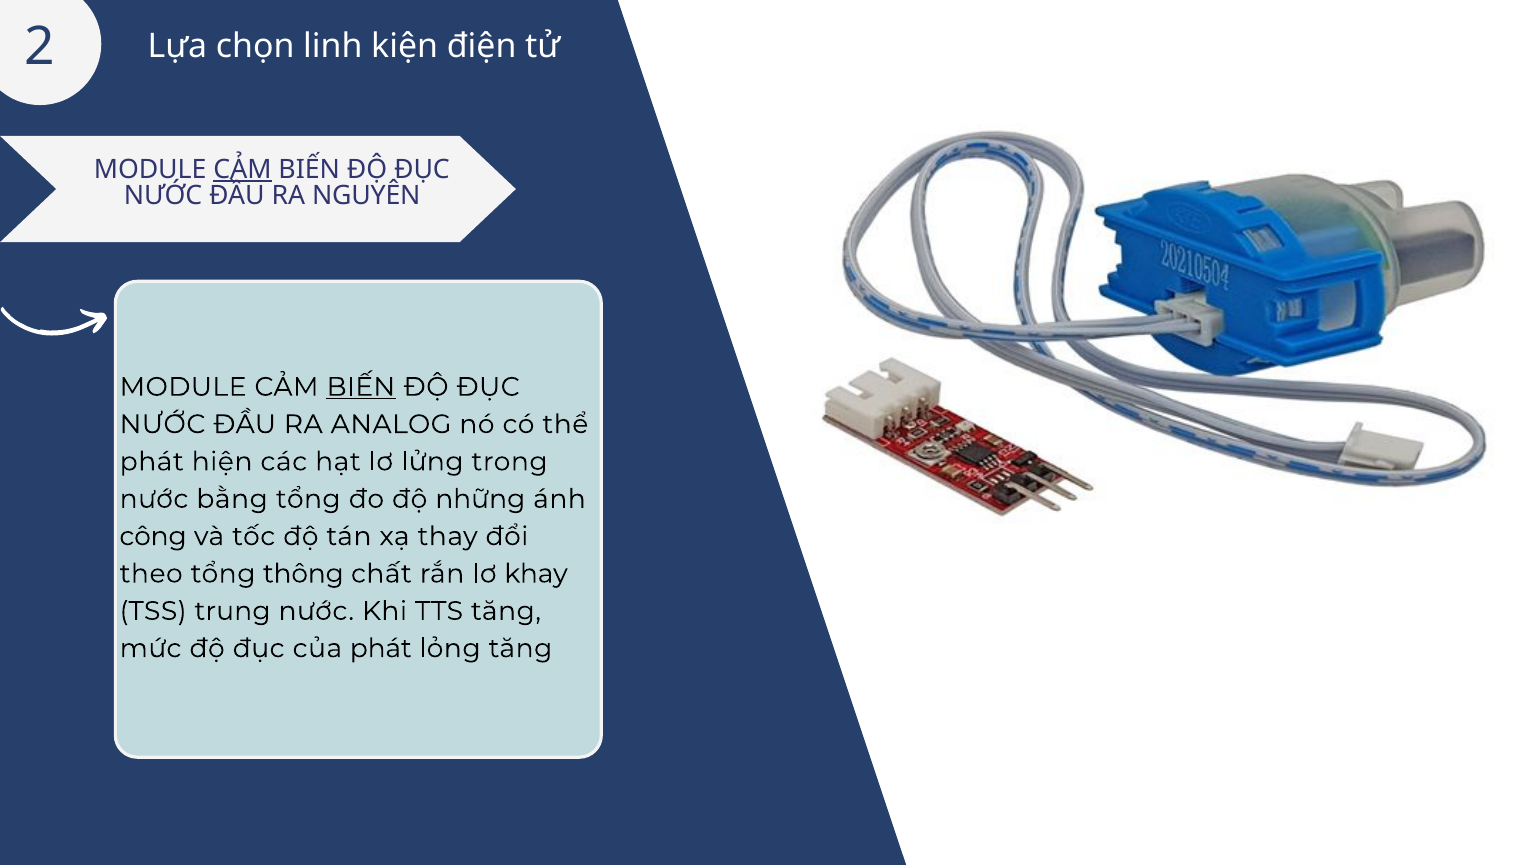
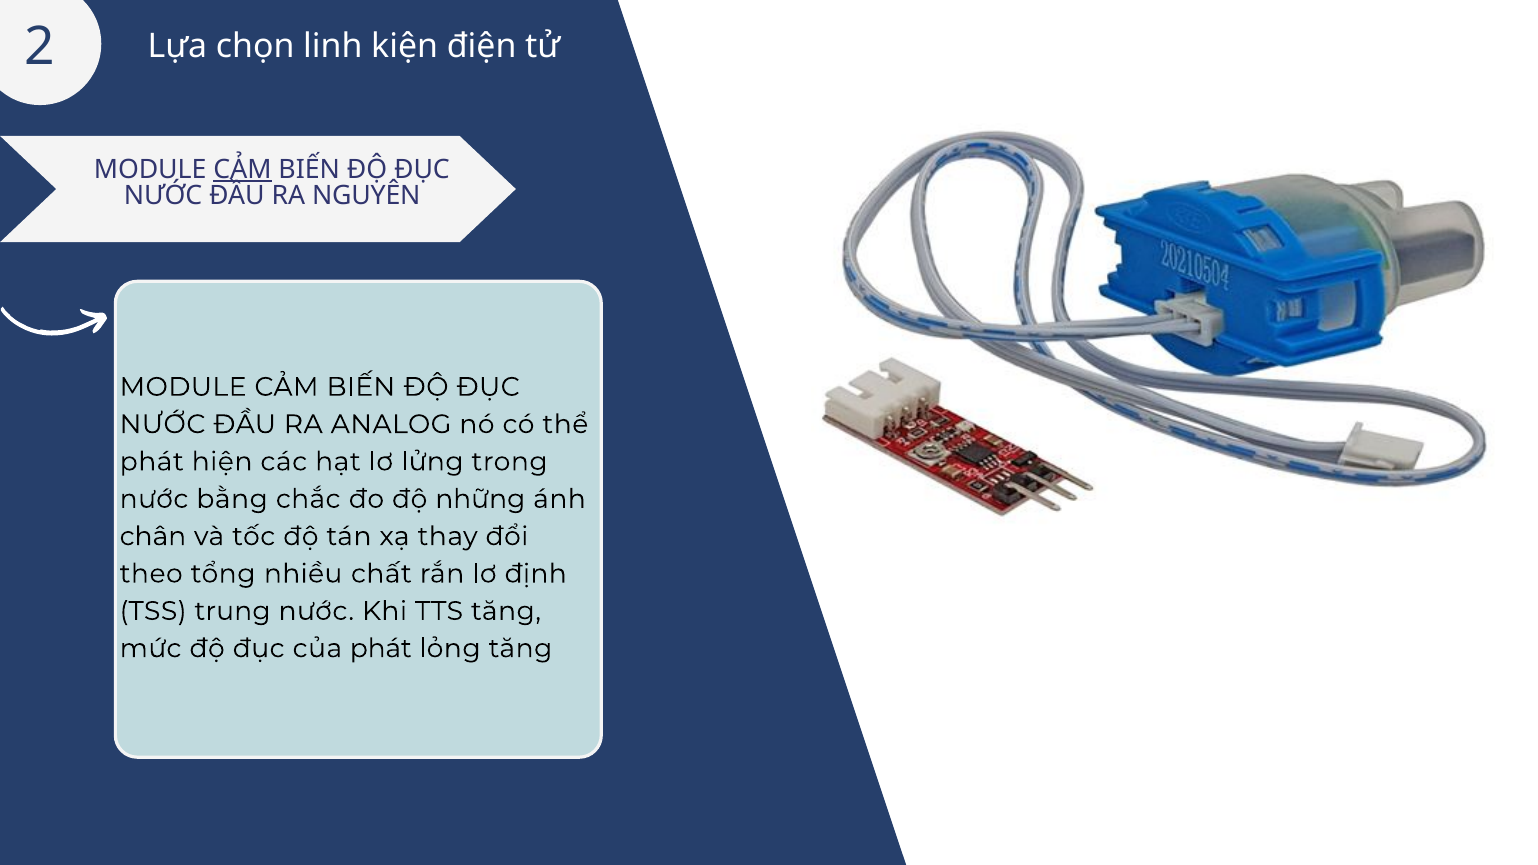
BIẾN at (361, 387) underline: present -> none
bằng tổng: tổng -> chắc
công: công -> chân
thông: thông -> nhiều
khay: khay -> định
